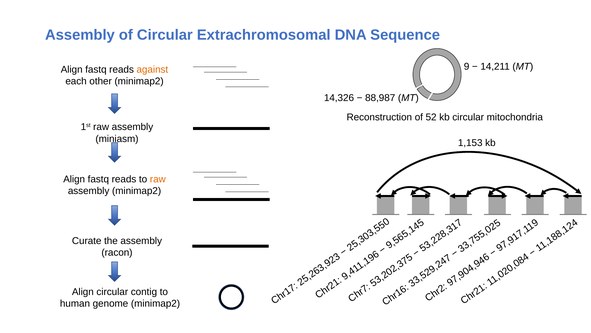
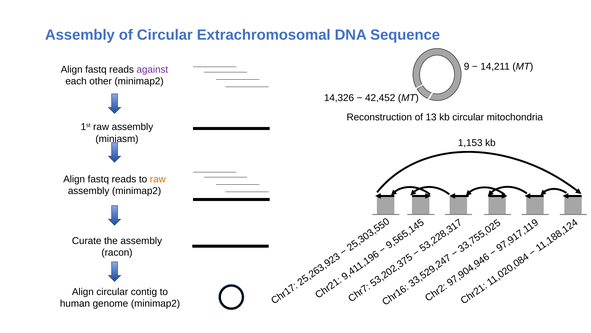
against colour: orange -> purple
88,987: 88,987 -> 42,452
52: 52 -> 13
